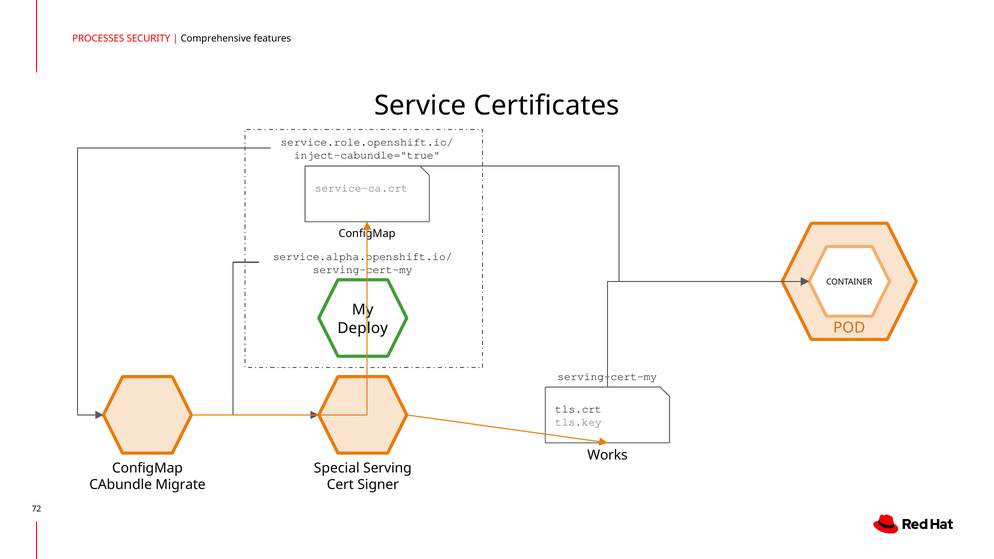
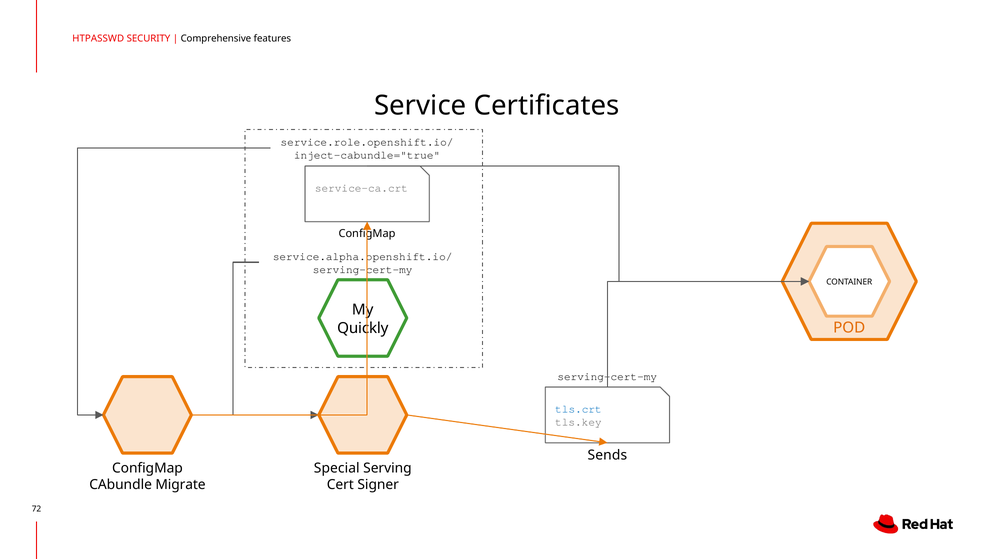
PROCESSES: PROCESSES -> HTPASSWD
Deploy: Deploy -> Quickly
tls.crt colour: black -> blue
Works: Works -> Sends
